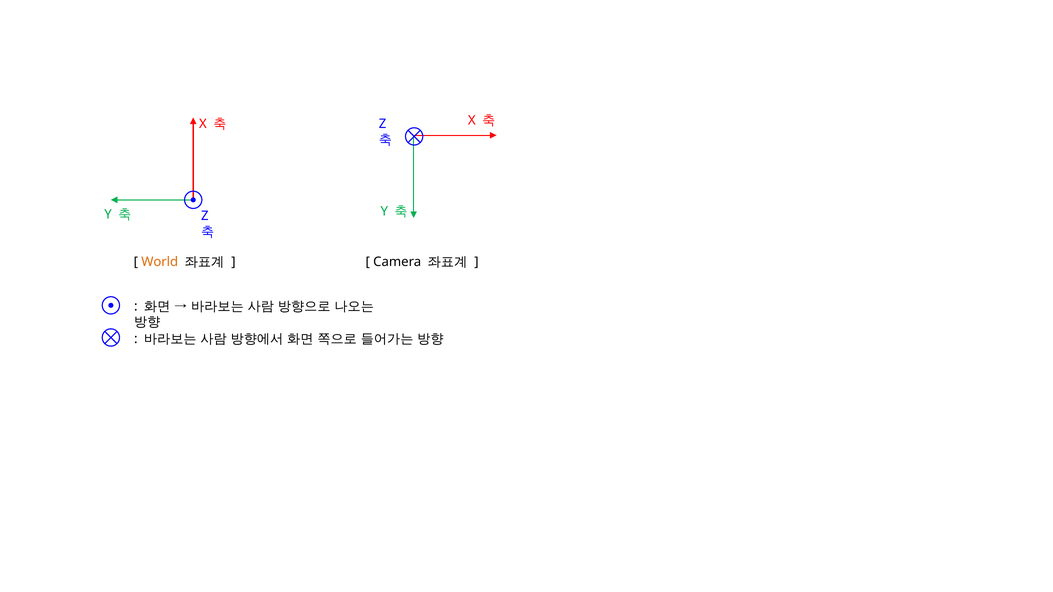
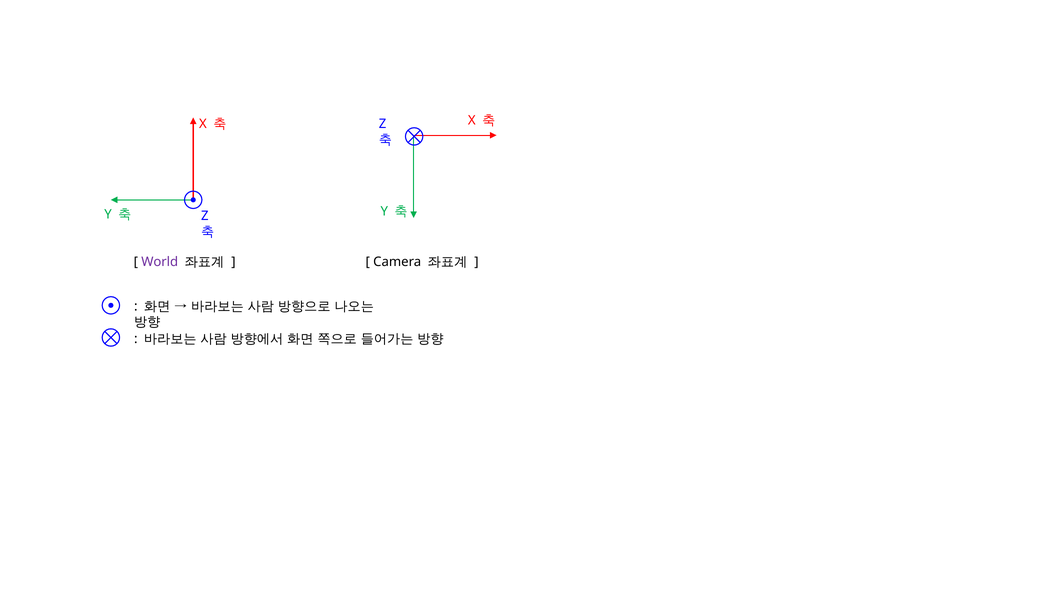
World colour: orange -> purple
